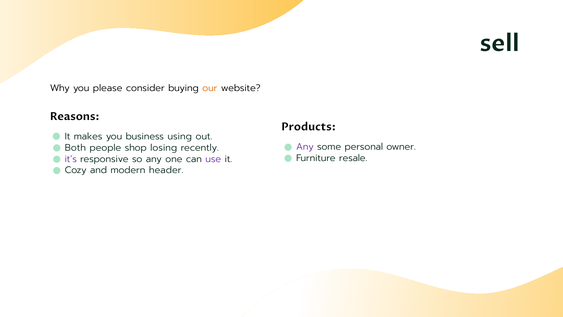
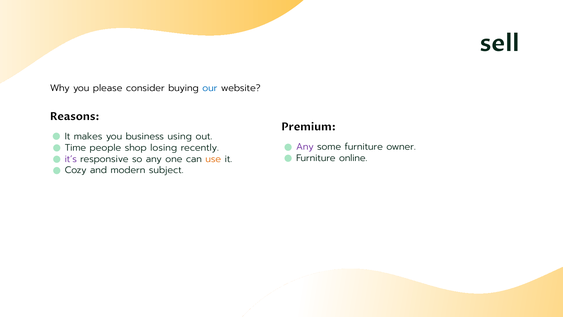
our colour: orange -> blue
Products: Products -> Premium
some personal: personal -> furniture
Both: Both -> Time
resale: resale -> online
use colour: purple -> orange
header: header -> subject
